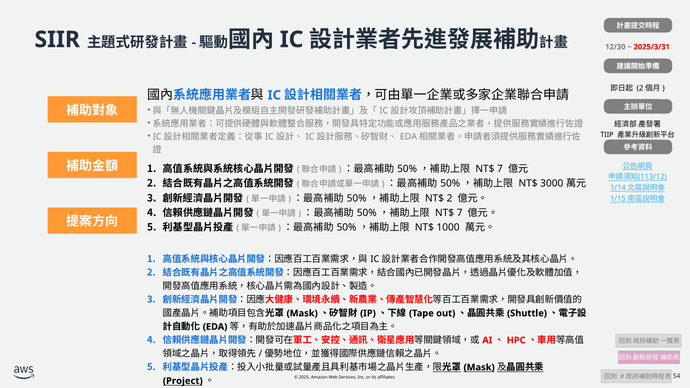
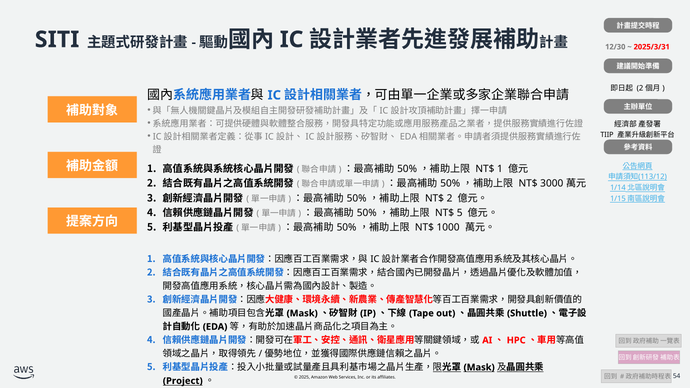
SIIR: SIIR -> SITI
7 at (500, 169): 7 -> 1
7 at (460, 213): 7 -> 5
